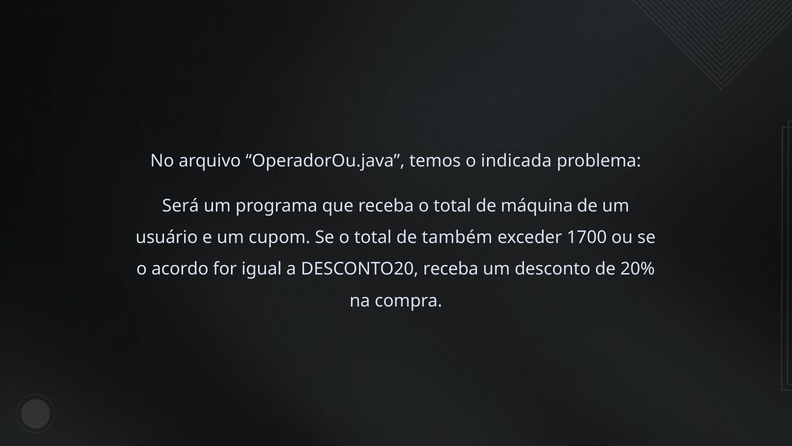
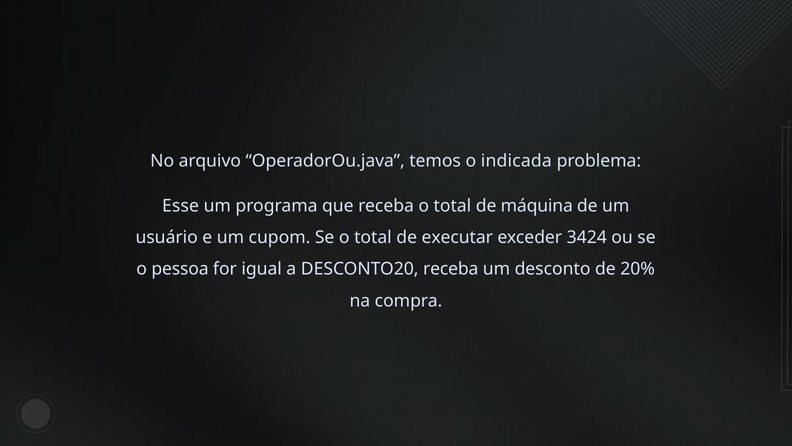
Será: Será -> Esse
também: também -> executar
1700: 1700 -> 3424
acordo: acordo -> pessoa
